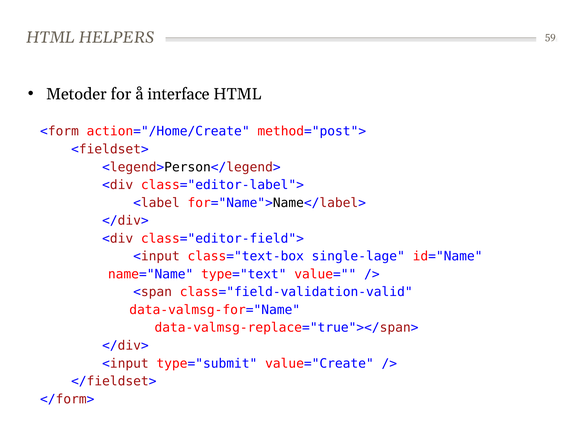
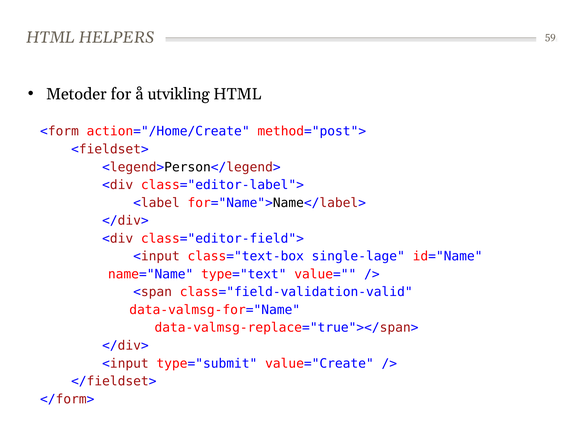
interface: interface -> utvikling
